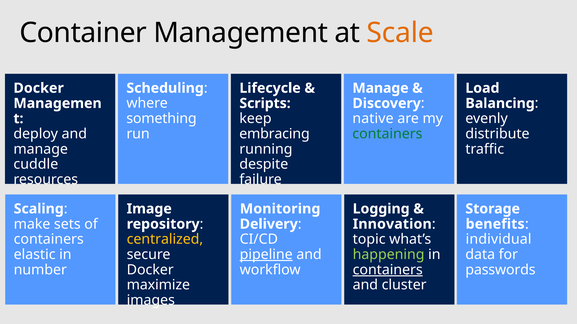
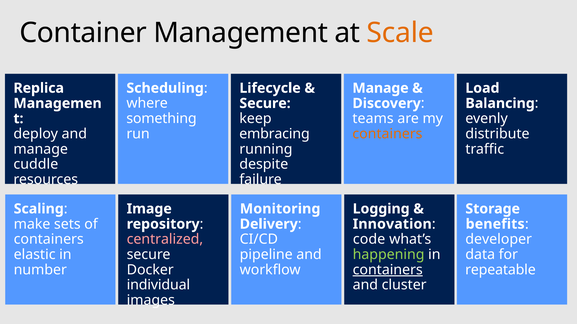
Docker at (39, 88): Docker -> Replica
Scripts at (265, 103): Scripts -> Secure
native: native -> teams
containers at (387, 134) colour: green -> orange
centralized colour: yellow -> pink
topic: topic -> code
individual: individual -> developer
pipeline underline: present -> none
passwords: passwords -> repeatable
maximize: maximize -> individual
